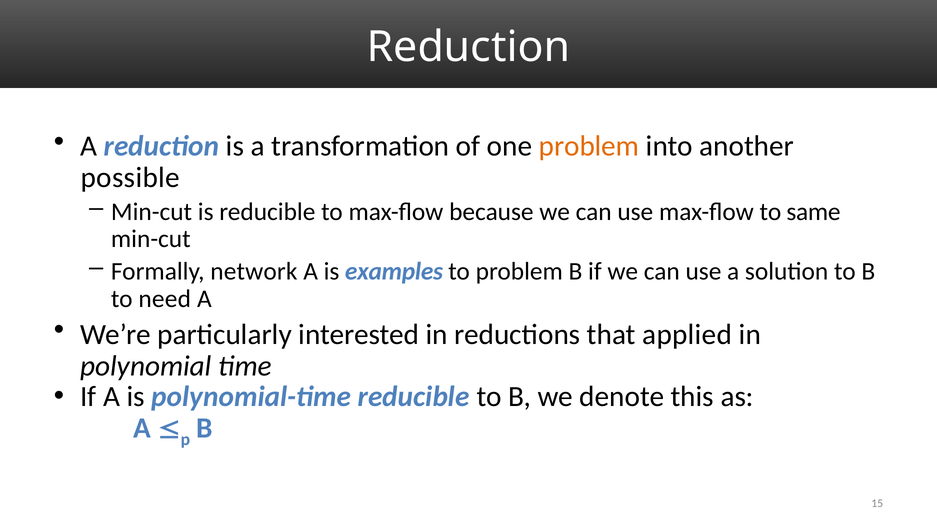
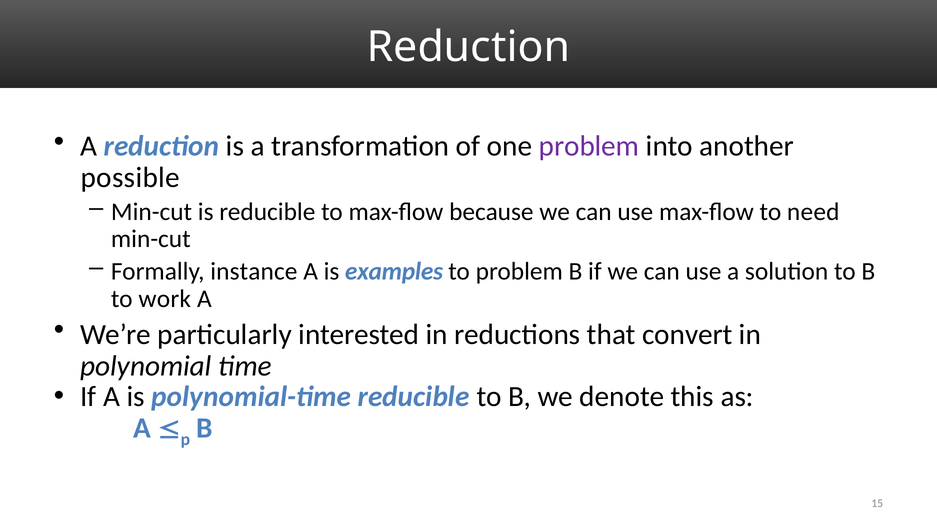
problem at (589, 146) colour: orange -> purple
same: same -> need
network: network -> instance
need: need -> work
applied: applied -> convert
